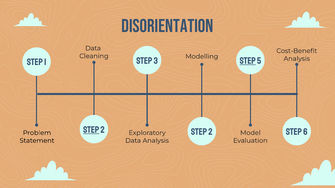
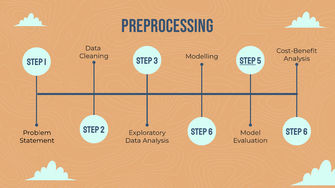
Disorientation: Disorientation -> Preprocessing
Step at (91, 130) underline: present -> none
2 at (210, 132): 2 -> 6
